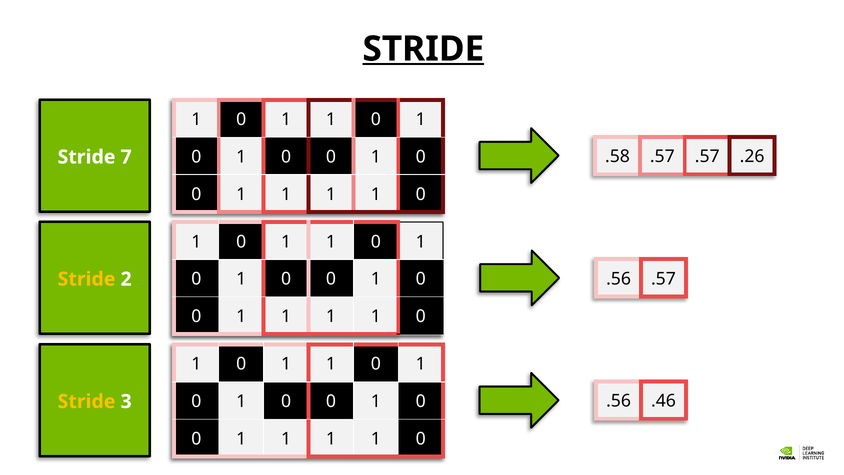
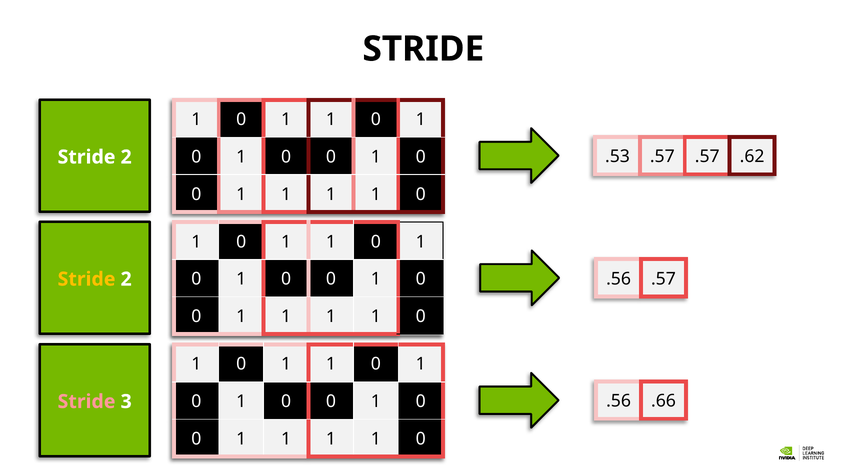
STRIDE at (423, 49) underline: present -> none
.58: .58 -> .53
.26: .26 -> .62
7 at (126, 157): 7 -> 2
.46: .46 -> .66
Stride at (87, 401) colour: yellow -> pink
